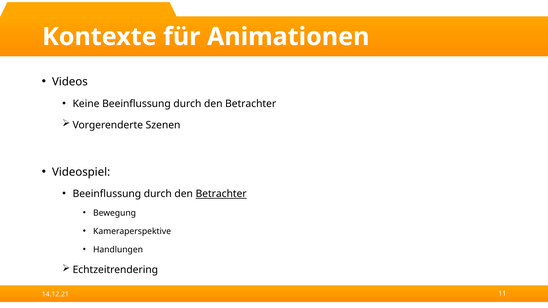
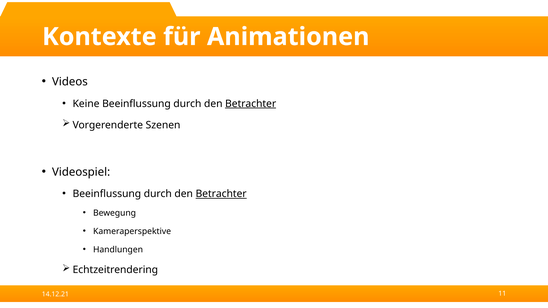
Betrachter at (251, 104) underline: none -> present
